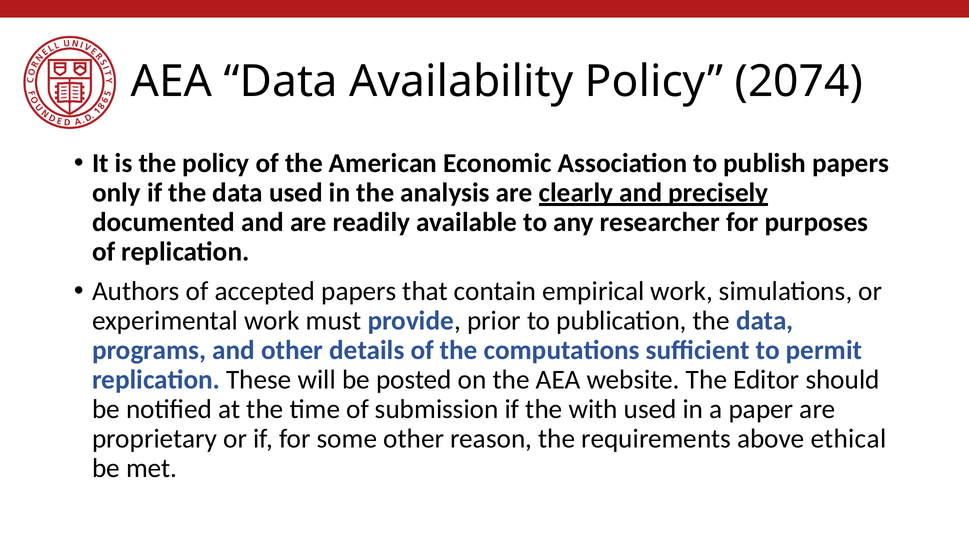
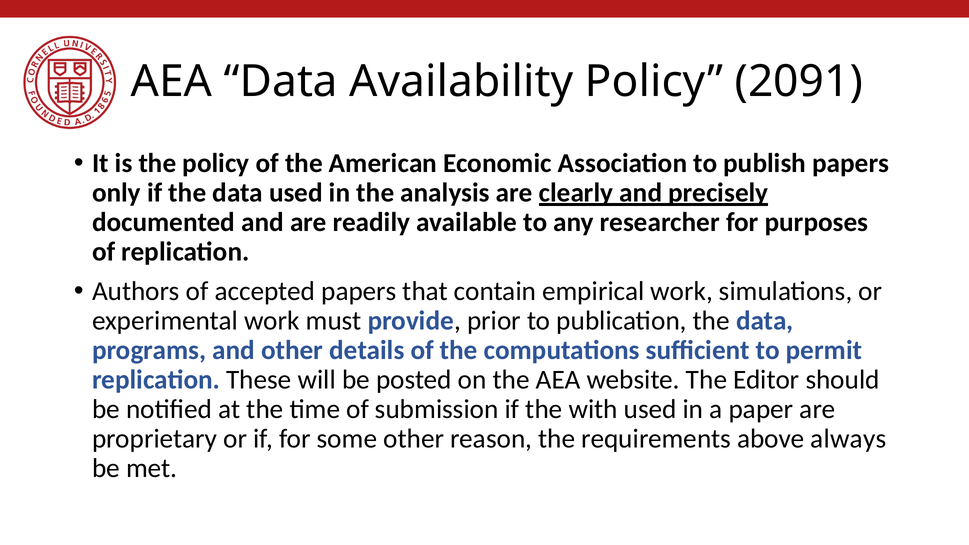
2074: 2074 -> 2091
ethical: ethical -> always
